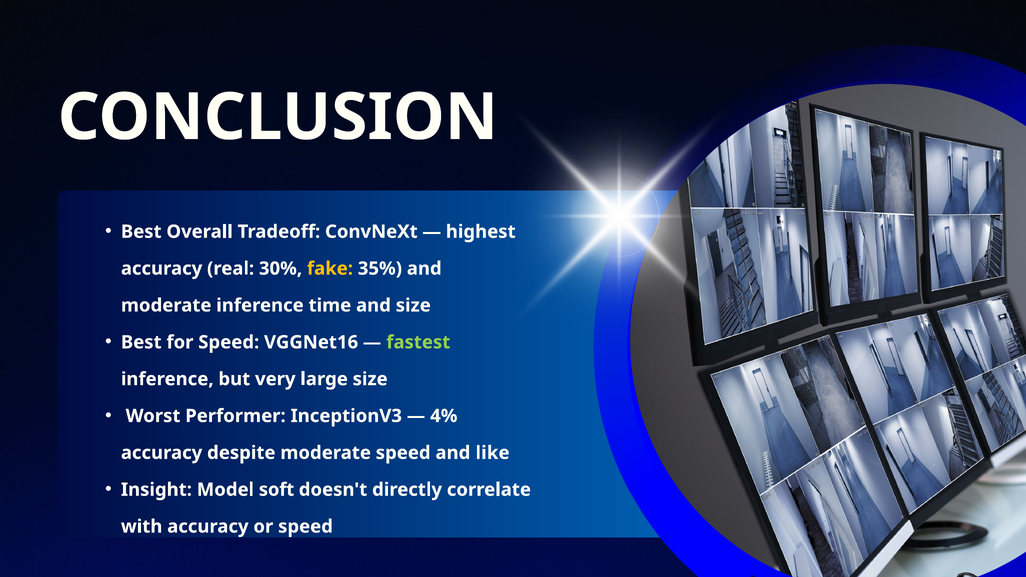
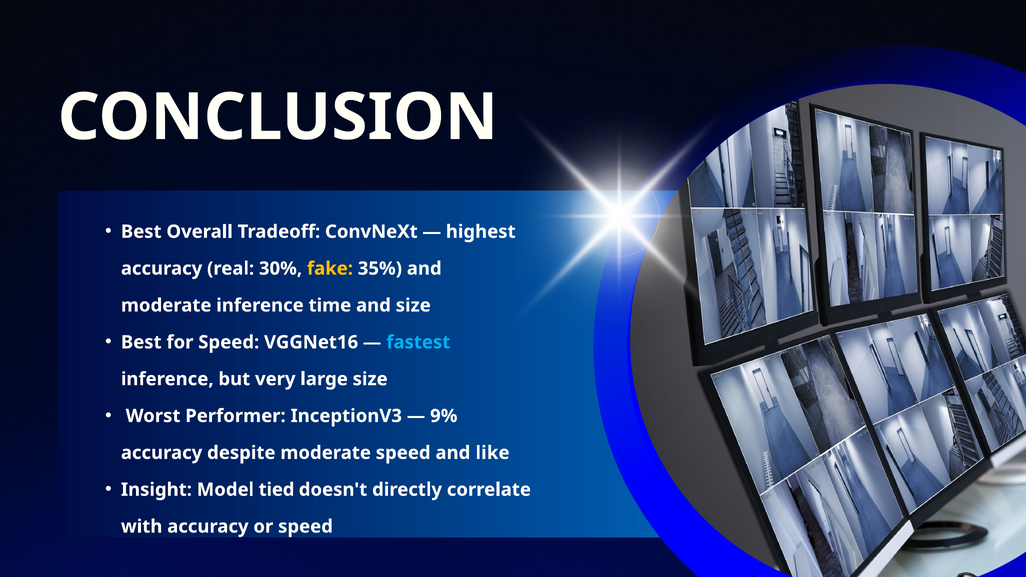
fastest colour: light green -> light blue
4%: 4% -> 9%
soft: soft -> tied
